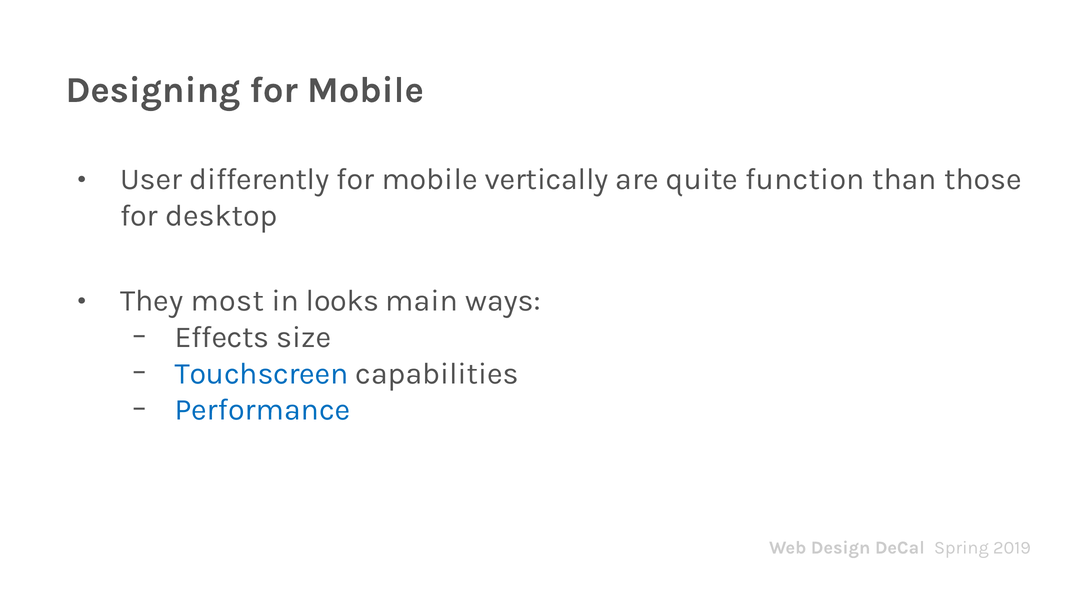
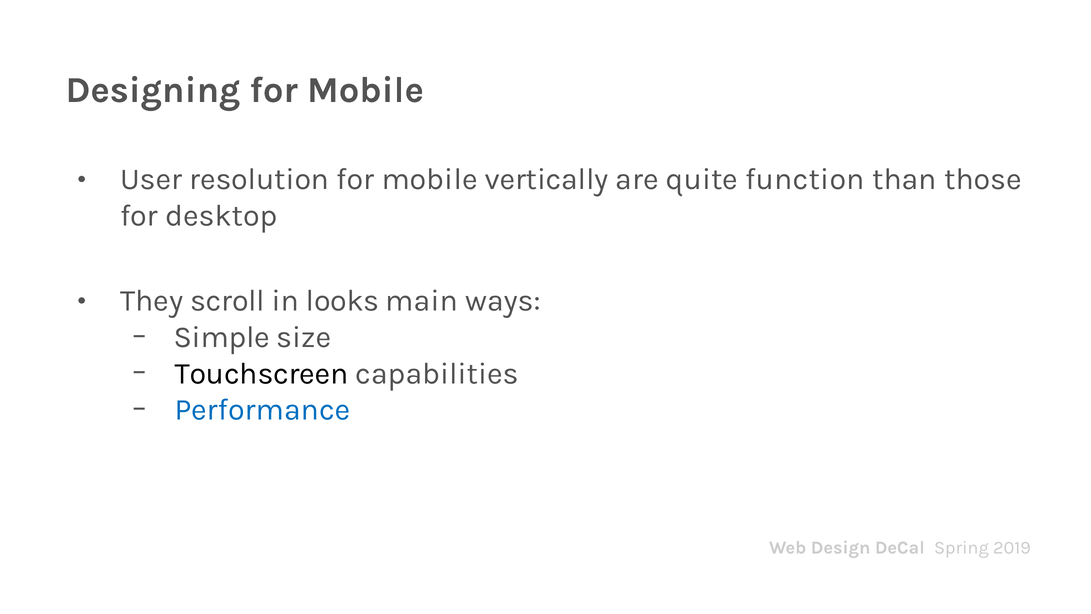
differently: differently -> resolution
most: most -> scroll
Effects: Effects -> Simple
Touchscreen colour: blue -> black
